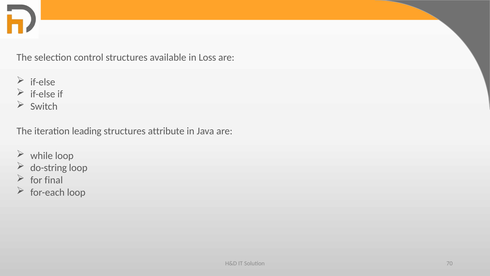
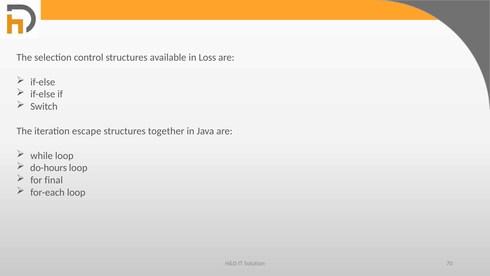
leading: leading -> escape
attribute: attribute -> together
do-string: do-string -> do-hours
